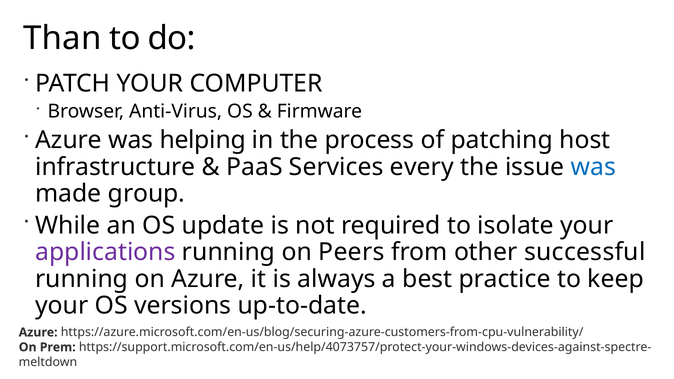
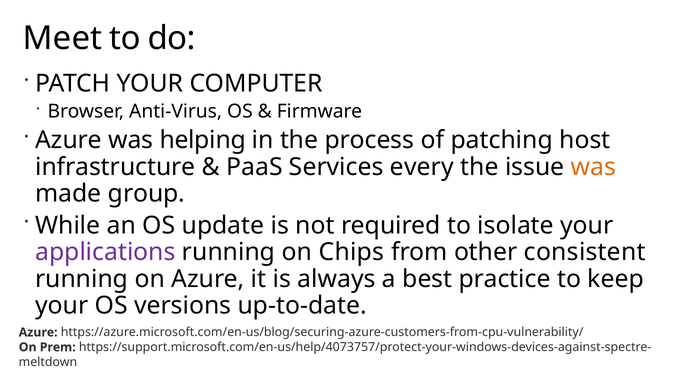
Than: Than -> Meet
was at (593, 167) colour: blue -> orange
Peers: Peers -> Chips
successful: successful -> consistent
